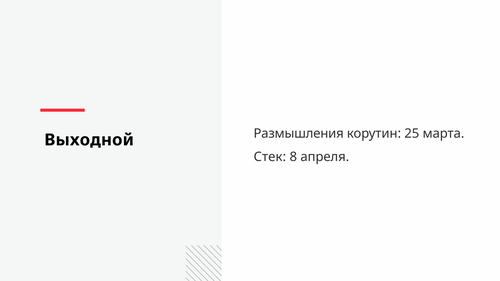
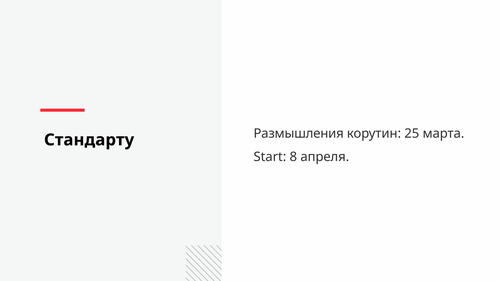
Выходной: Выходной -> Стандарту
Стек: Стек -> Start
